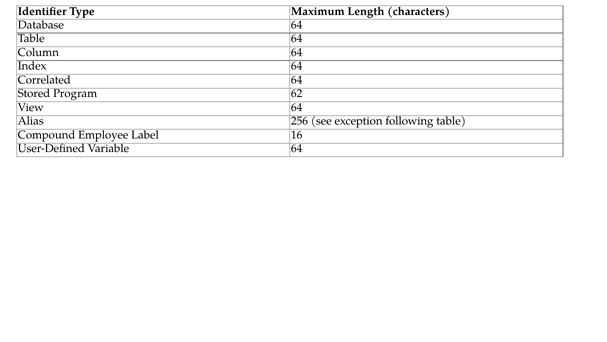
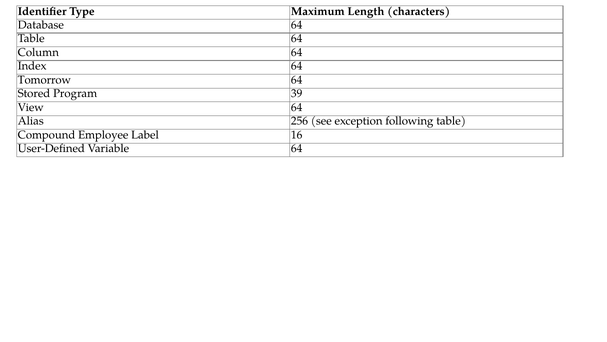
Correlated: Correlated -> Tomorrow
62: 62 -> 39
